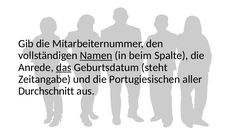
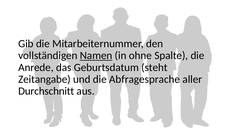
beim: beim -> ohne
das underline: present -> none
Portugiesischen: Portugiesischen -> Abfragesprache
